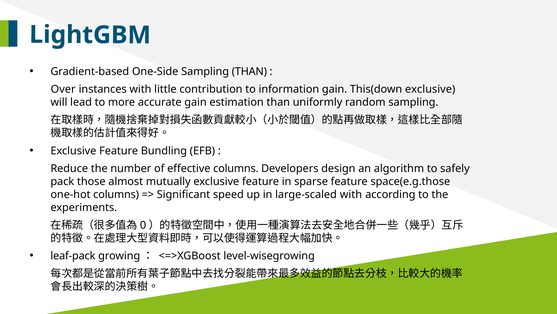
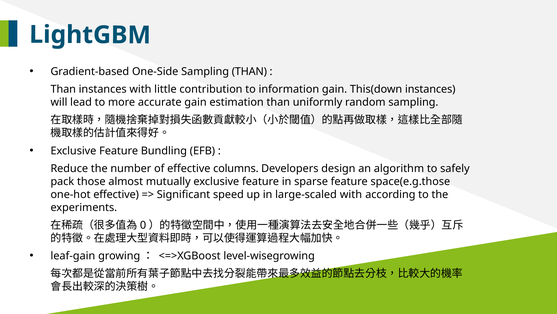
Over at (63, 89): Over -> Than
This(down exclusive: exclusive -> instances
one-hot columns: columns -> effective
leaf-pack: leaf-pack -> leaf-gain
